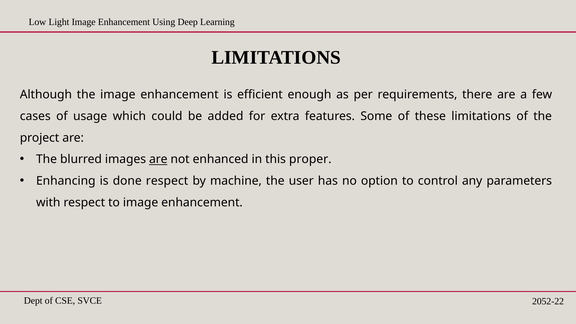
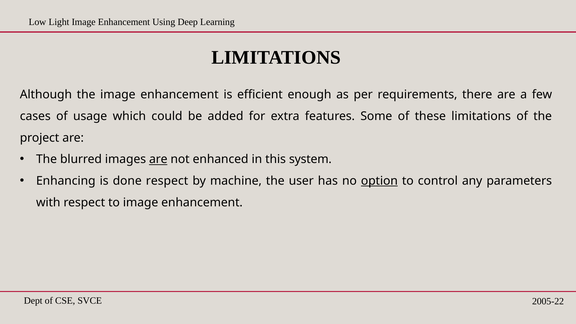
proper: proper -> system
option underline: none -> present
2052-22: 2052-22 -> 2005-22
